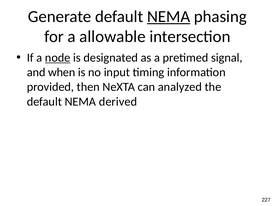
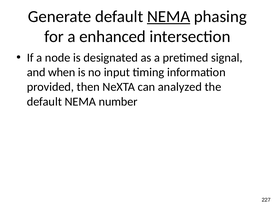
allowable: allowable -> enhanced
node underline: present -> none
derived: derived -> number
